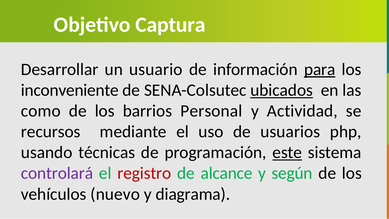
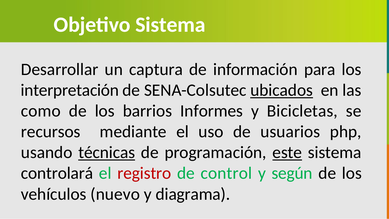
Objetivo Captura: Captura -> Sistema
usuario: usuario -> captura
para underline: present -> none
inconveniente: inconveniente -> interpretación
Personal: Personal -> Informes
Actividad: Actividad -> Bicicletas
técnicas underline: none -> present
controlará colour: purple -> black
alcance: alcance -> control
